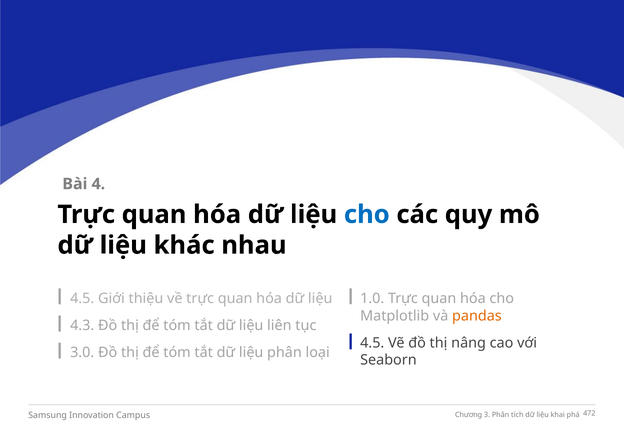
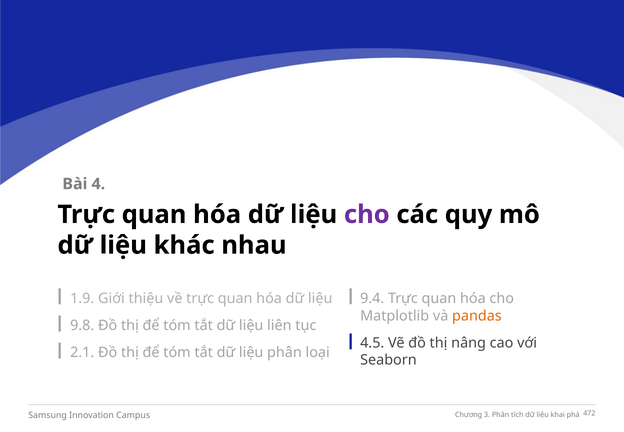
cho at (367, 215) colour: blue -> purple
4.5 at (82, 298): 4.5 -> 1.9
1.0: 1.0 -> 9.4
4.3: 4.3 -> 9.8
3.0: 3.0 -> 2.1
